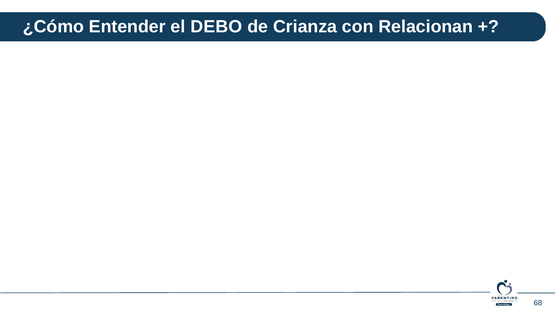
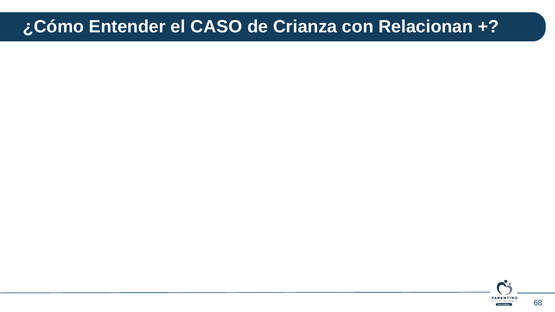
DEBO: DEBO -> CASO
